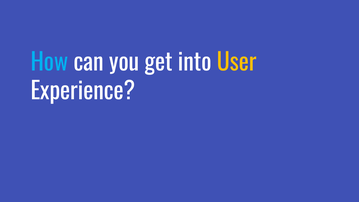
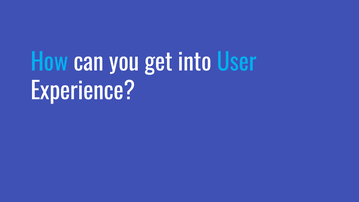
User colour: yellow -> light blue
